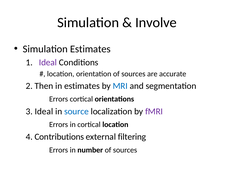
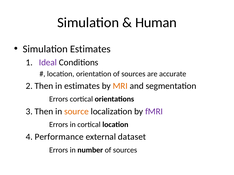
Involve: Involve -> Human
MRI colour: blue -> orange
3 Ideal: Ideal -> Then
source colour: blue -> orange
Contributions: Contributions -> Performance
filtering: filtering -> dataset
